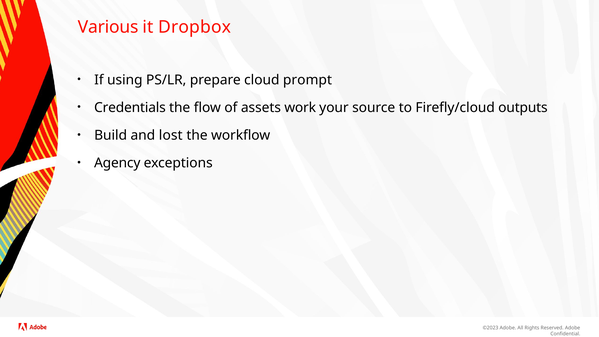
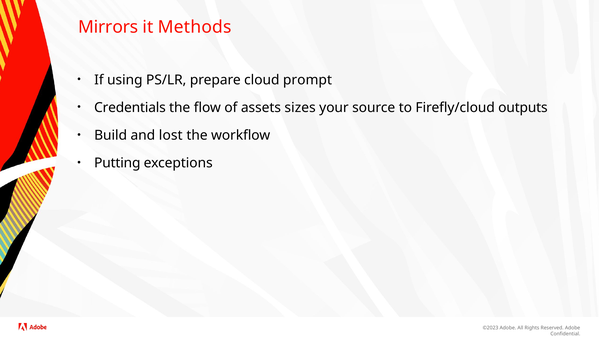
Various: Various -> Mirrors
Dropbox: Dropbox -> Methods
work: work -> sizes
Agency: Agency -> Putting
